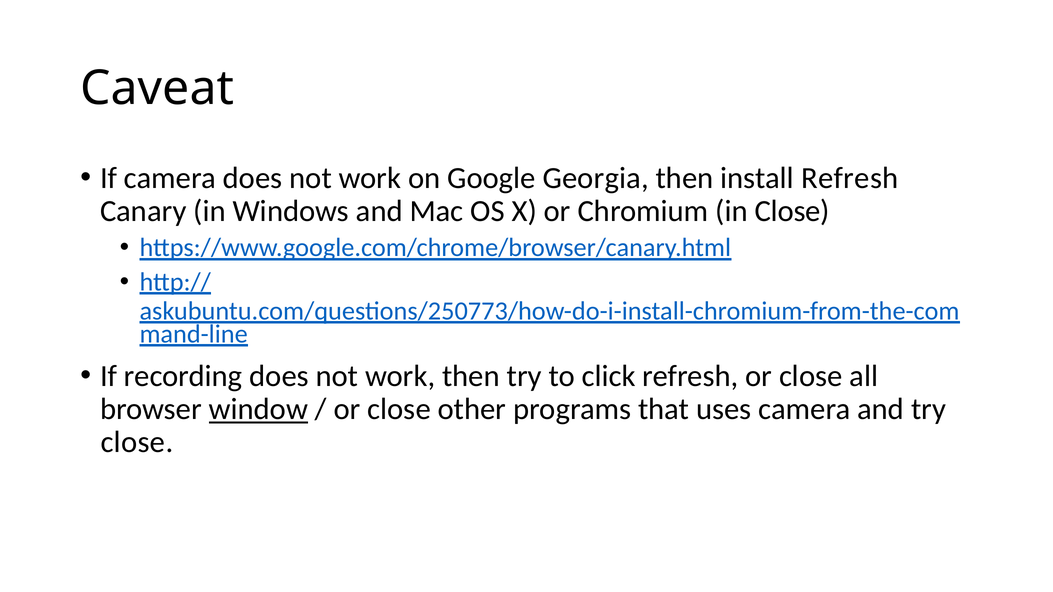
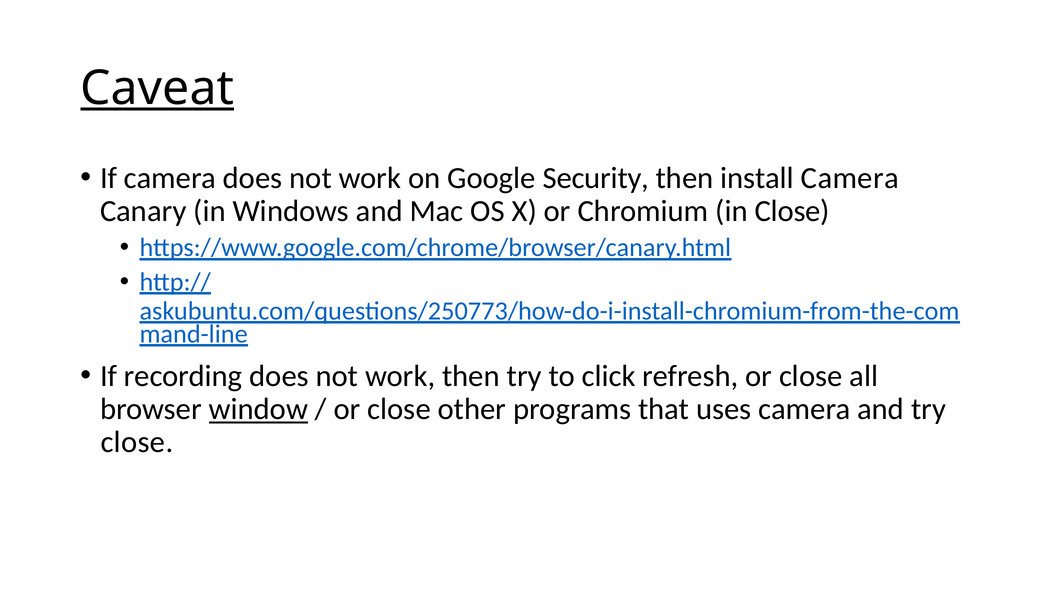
Caveat underline: none -> present
Georgia: Georgia -> Security
install Refresh: Refresh -> Camera
